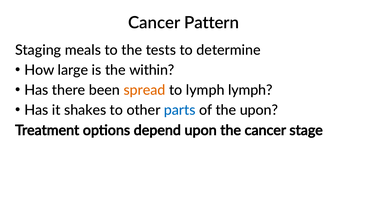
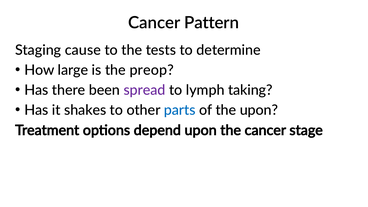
meals: meals -> cause
within: within -> preop
spread colour: orange -> purple
lymph lymph: lymph -> taking
